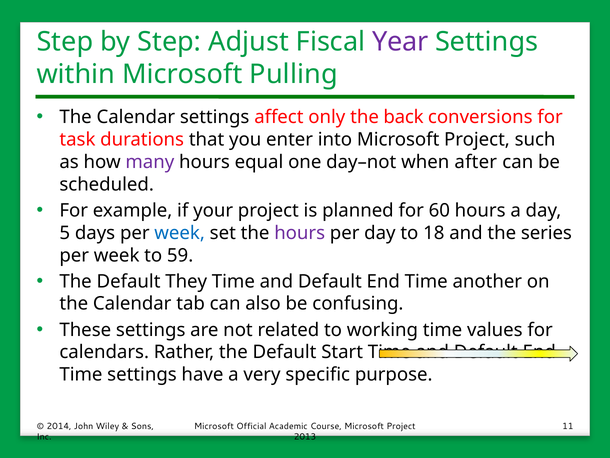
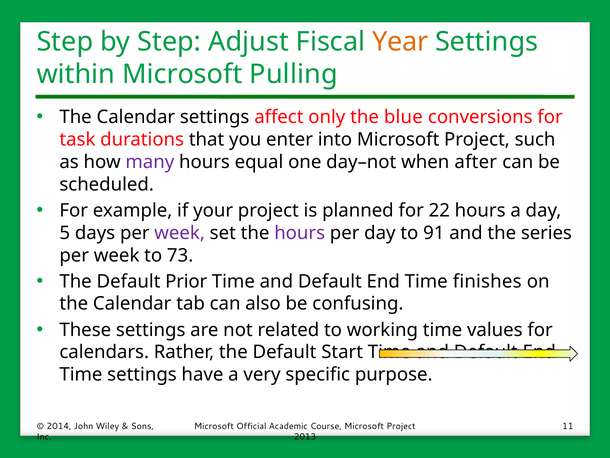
Year colour: purple -> orange
back: back -> blue
60: 60 -> 22
week at (180, 233) colour: blue -> purple
18: 18 -> 91
59: 59 -> 73
They: They -> Prior
another: another -> finishes
